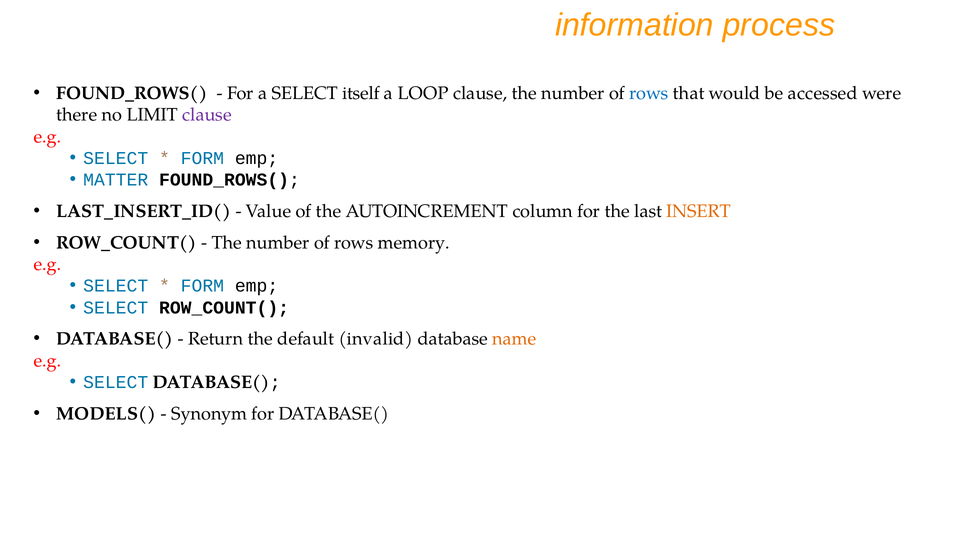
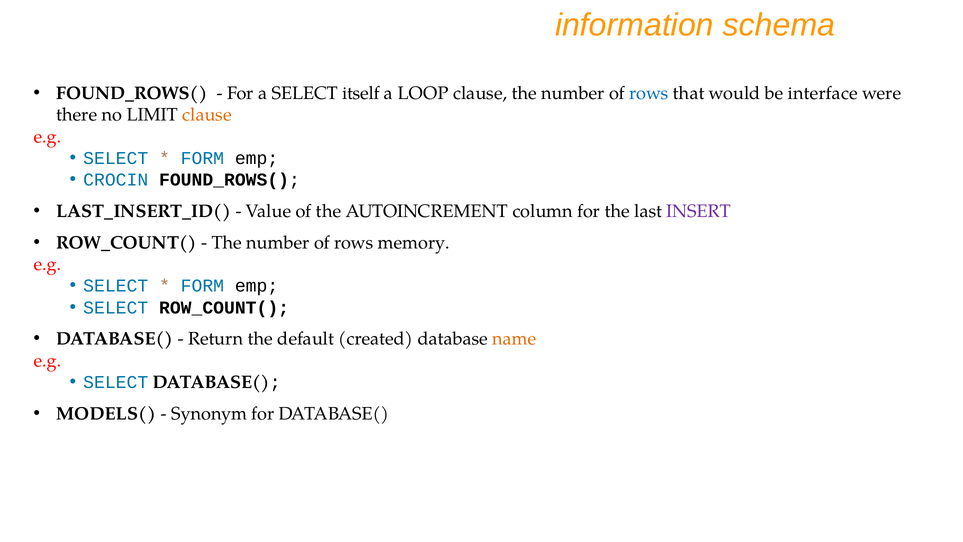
process: process -> schema
accessed: accessed -> interface
clause at (207, 115) colour: purple -> orange
MATTER: MATTER -> CROCIN
INSERT colour: orange -> purple
invalid: invalid -> created
